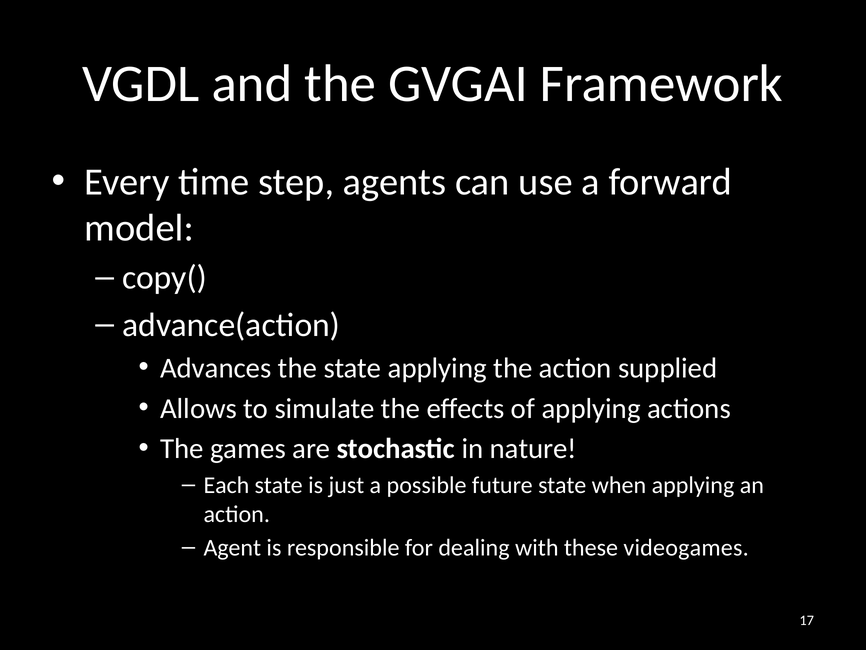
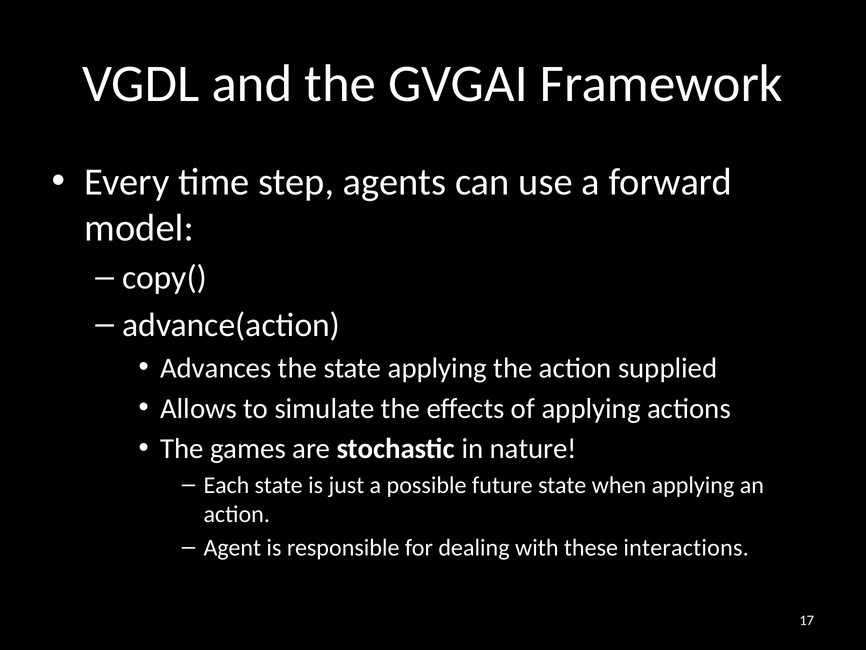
videogames: videogames -> interactions
